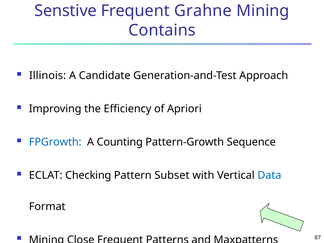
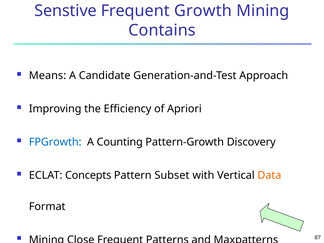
Grahne: Grahne -> Growth
Illinois: Illinois -> Means
Sequence: Sequence -> Discovery
Checking: Checking -> Concepts
Data colour: blue -> orange
